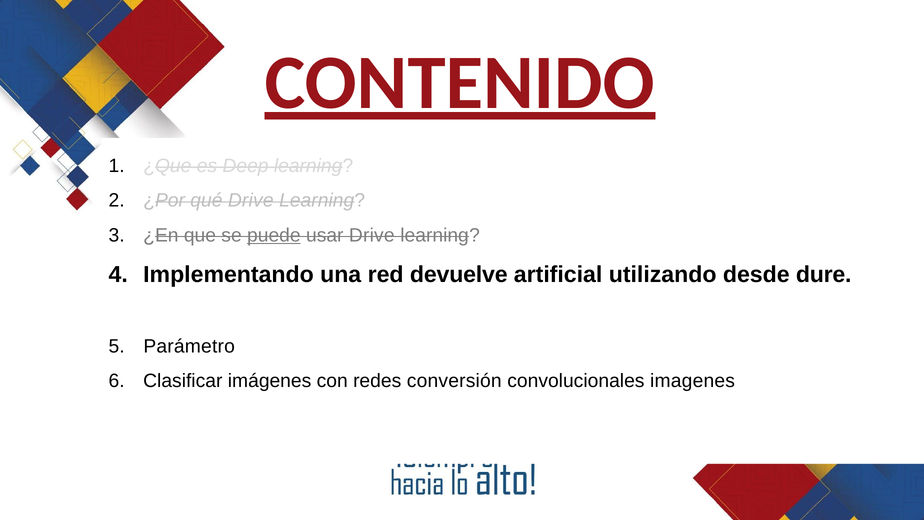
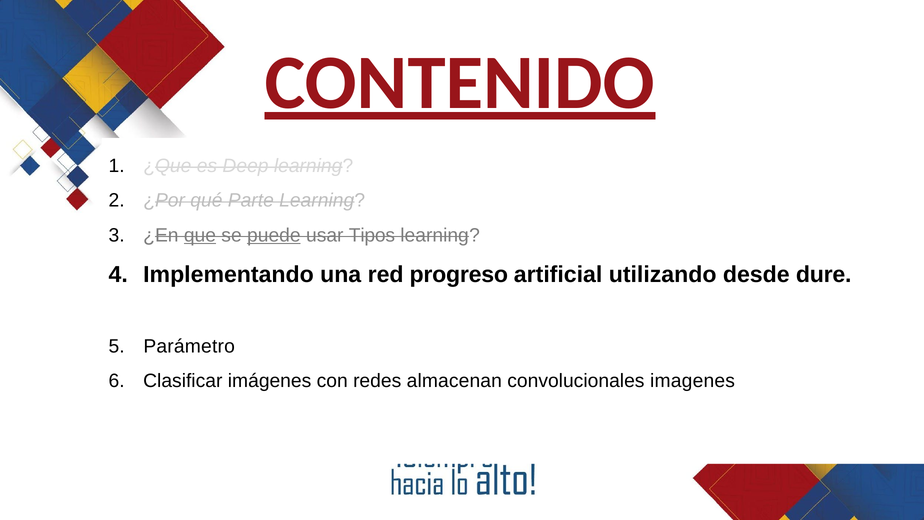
qué Drive: Drive -> Parte
que underline: none -> present
usar Drive: Drive -> Tipos
devuelve: devuelve -> progreso
conversión: conversión -> almacenan
